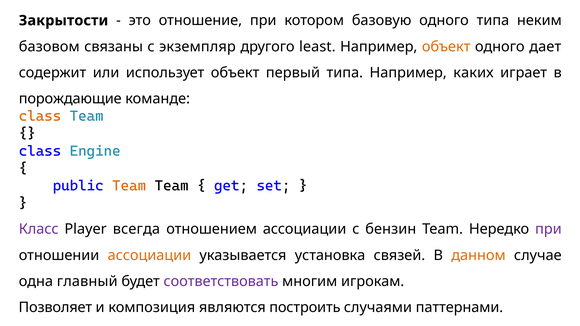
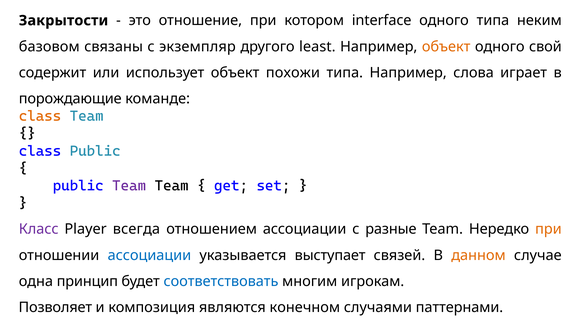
базовую: базовую -> interface
дает: дает -> свой
первый: первый -> похожи
каких: каких -> слова
class Engine: Engine -> Public
Team at (129, 186) colour: orange -> purple
бензин: бензин -> разные
при at (548, 229) colour: purple -> orange
ассоциации at (149, 255) colour: orange -> blue
установка: установка -> выступает
главный: главный -> принцип
соответствовать colour: purple -> blue
построить: построить -> конечном
